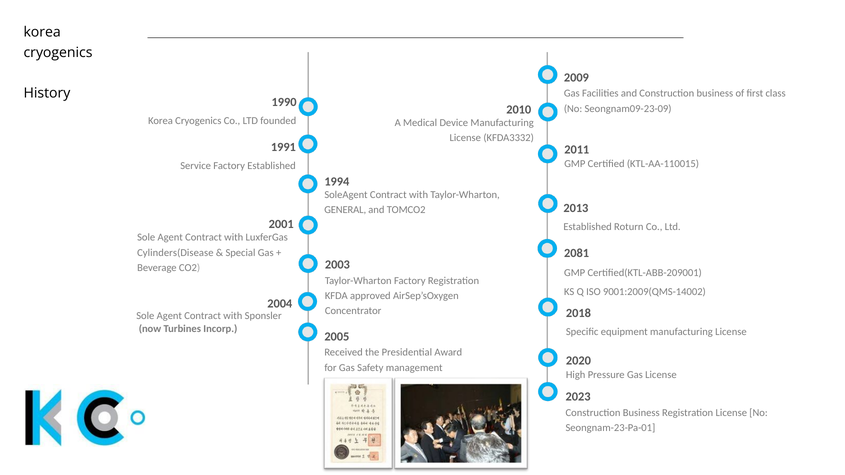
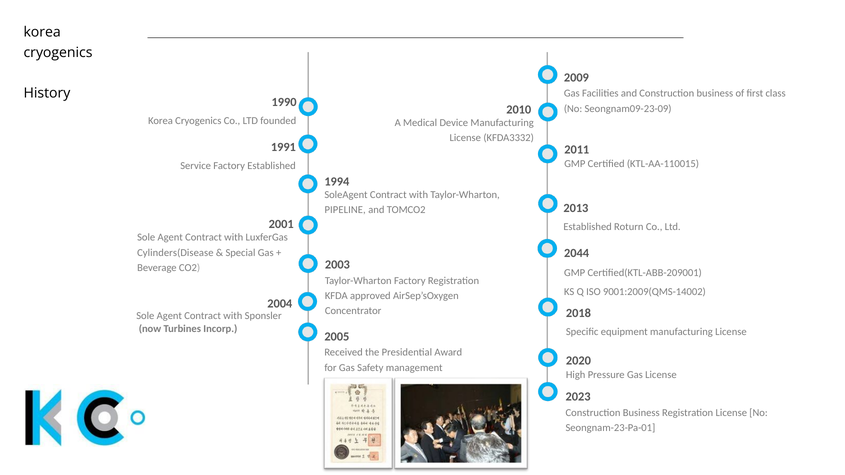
GENERAL: GENERAL -> PIPELINE
2081: 2081 -> 2044
